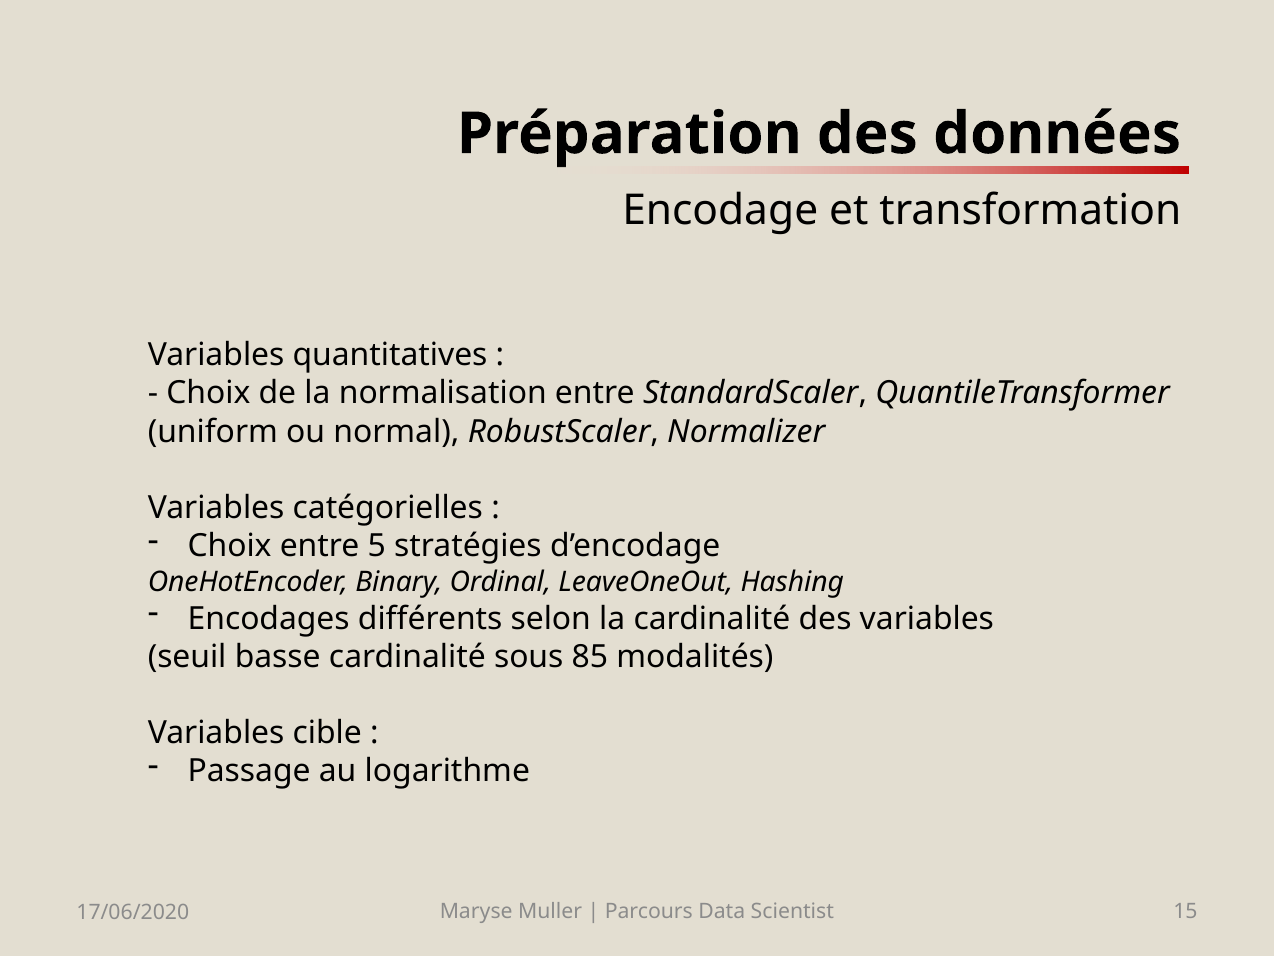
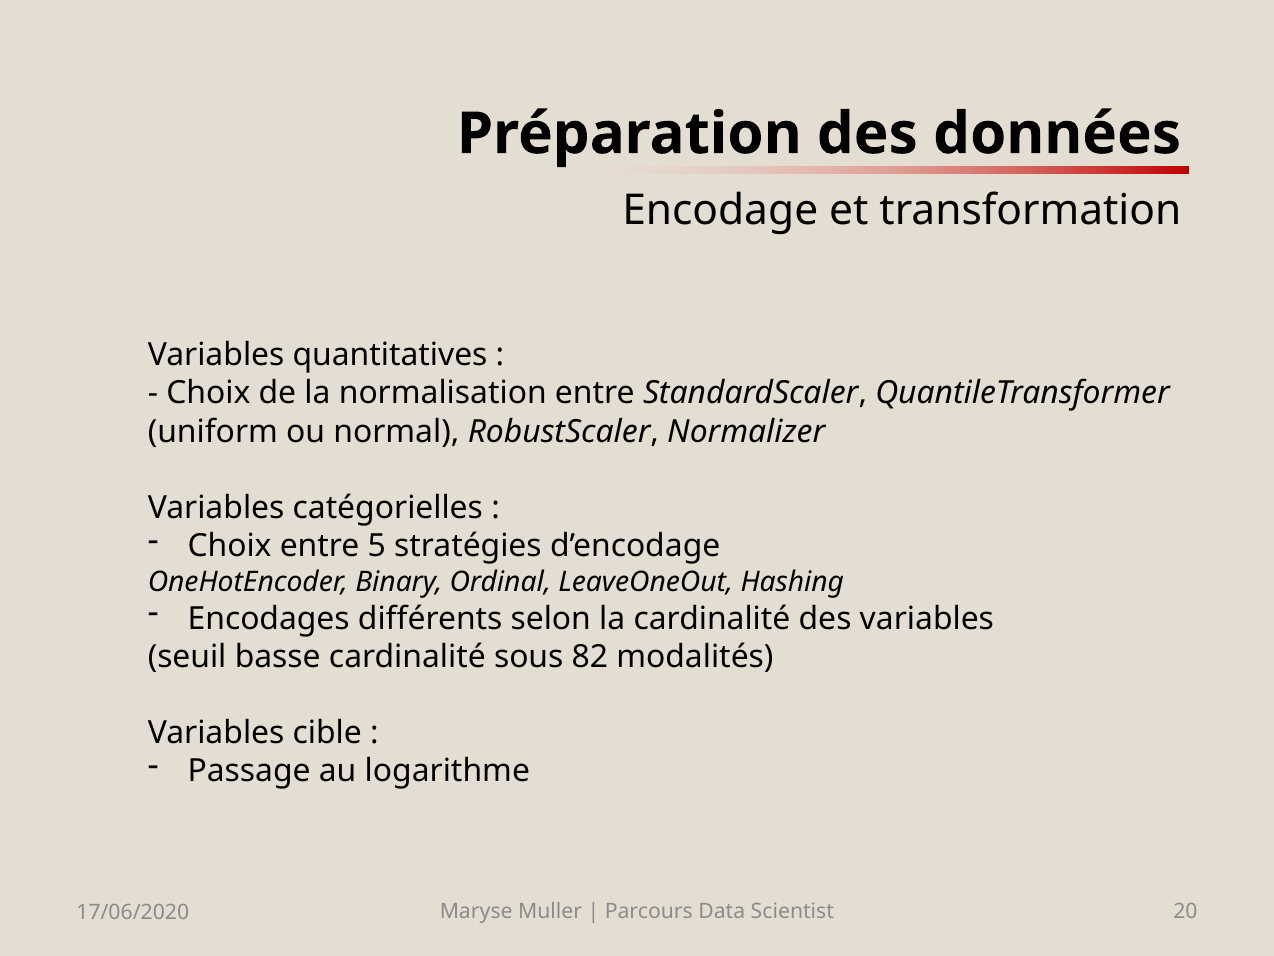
85: 85 -> 82
15: 15 -> 20
